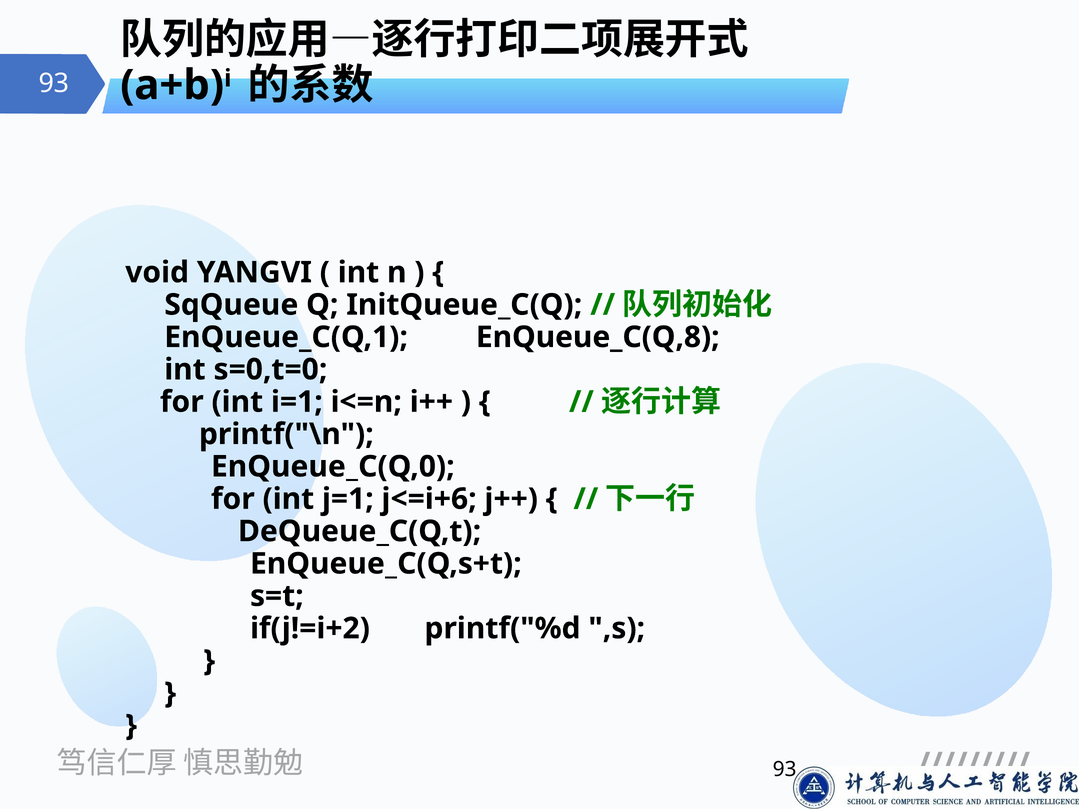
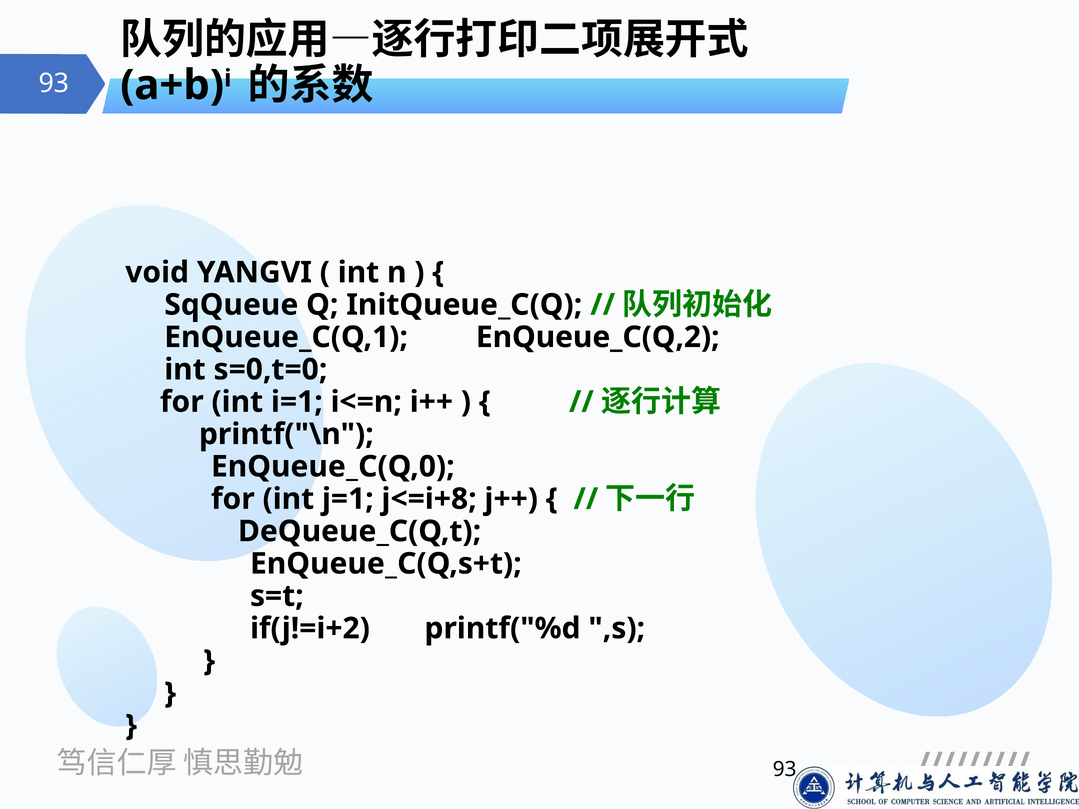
EnQueue_C(Q,8: EnQueue_C(Q,8 -> EnQueue_C(Q,2
j<=i+6: j<=i+6 -> j<=i+8
